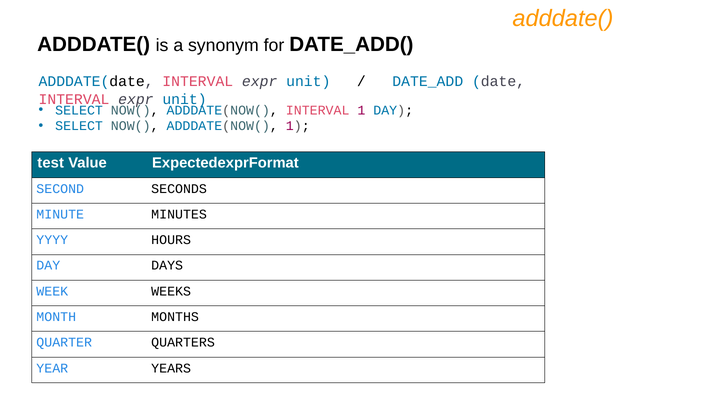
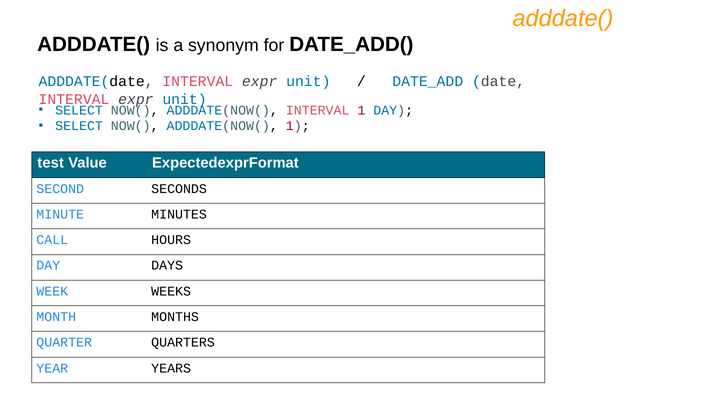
YYYY: YYYY -> CALL
